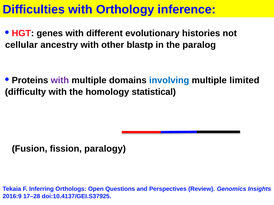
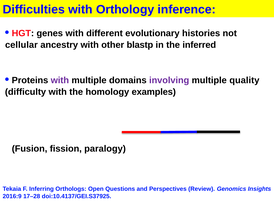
paralog: paralog -> inferred
involving colour: blue -> purple
limited: limited -> quality
statistical: statistical -> examples
